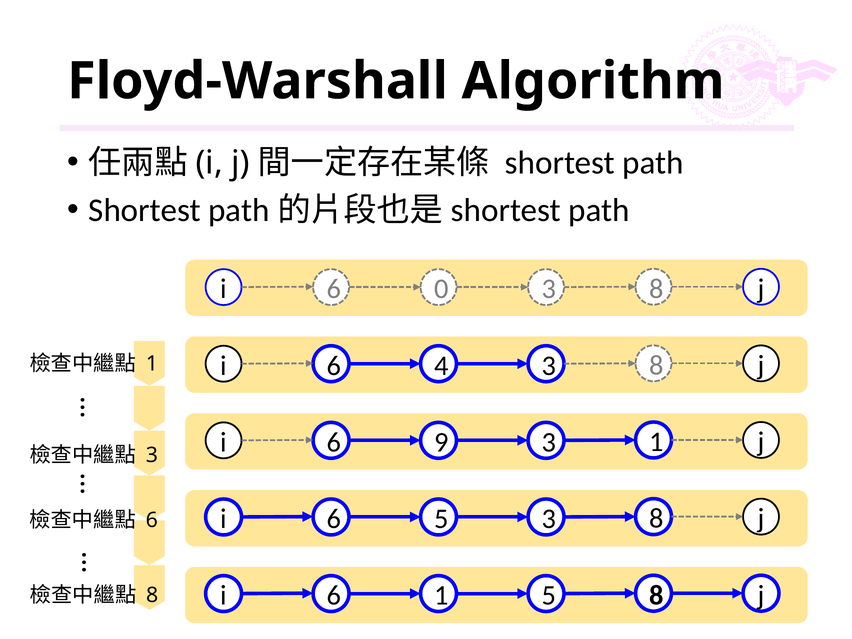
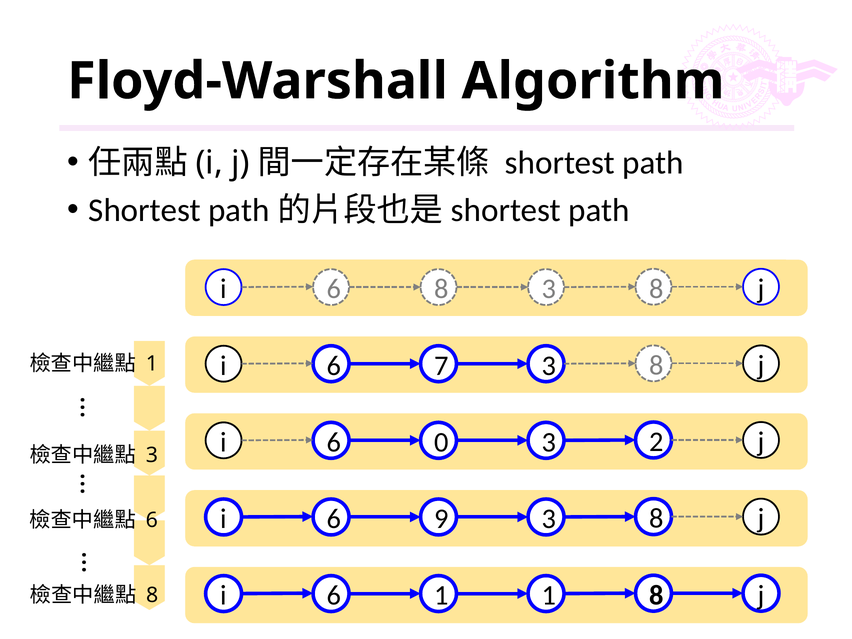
6 0: 0 -> 8
4: 4 -> 7
9: 9 -> 0
3 1: 1 -> 2
6 5: 5 -> 9
1 5: 5 -> 1
